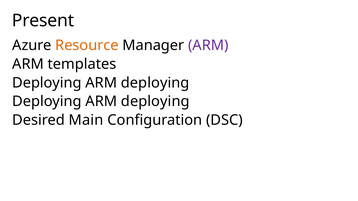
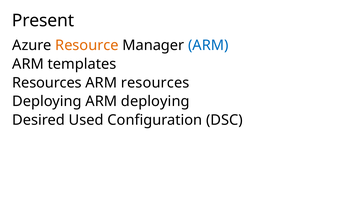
ARM at (208, 45) colour: purple -> blue
Deploying at (47, 83): Deploying -> Resources
deploying at (155, 83): deploying -> resources
Main: Main -> Used
